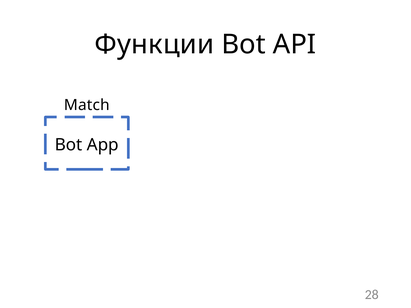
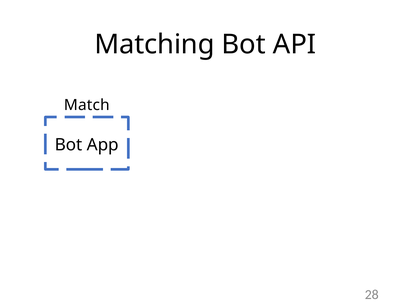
Функции: Функции -> Matching
